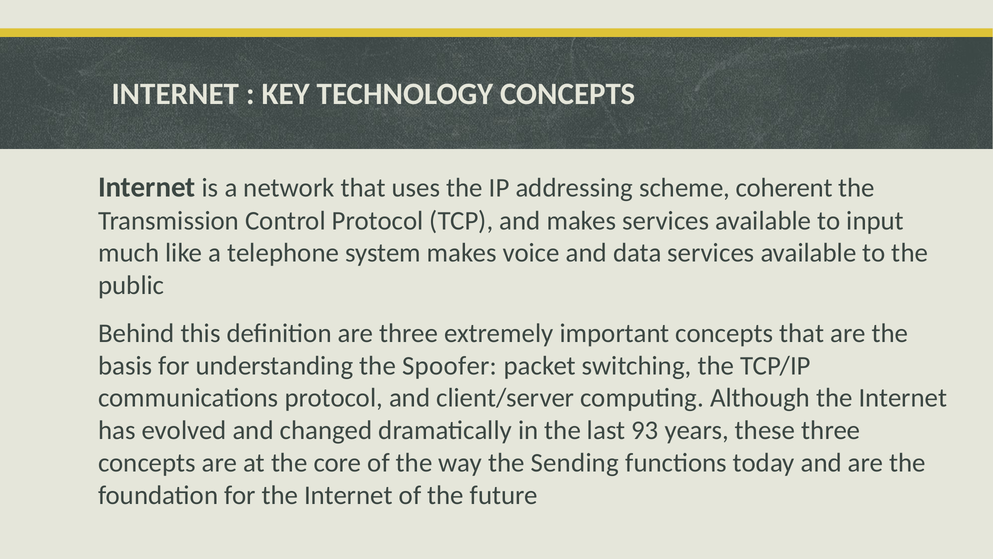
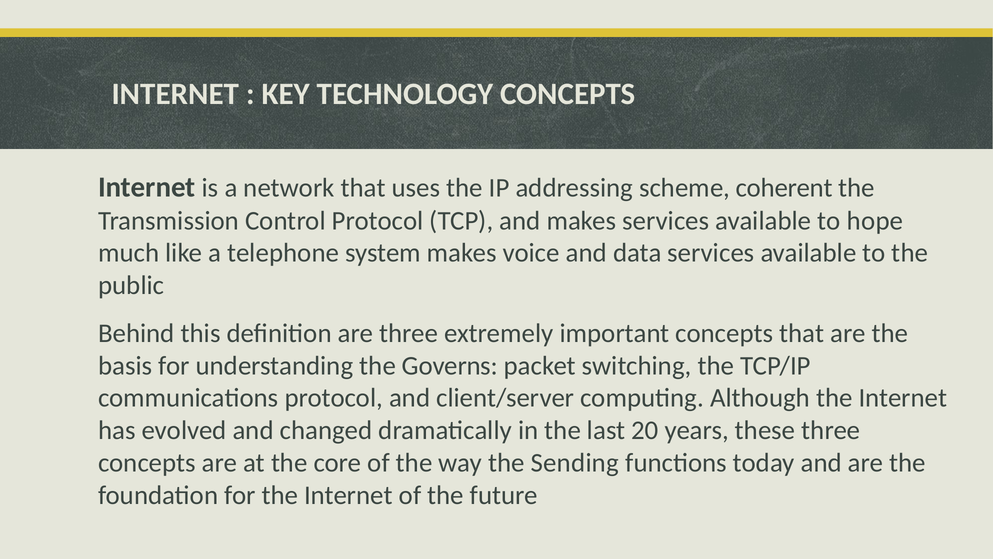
input: input -> hope
Spoofer: Spoofer -> Governs
93: 93 -> 20
